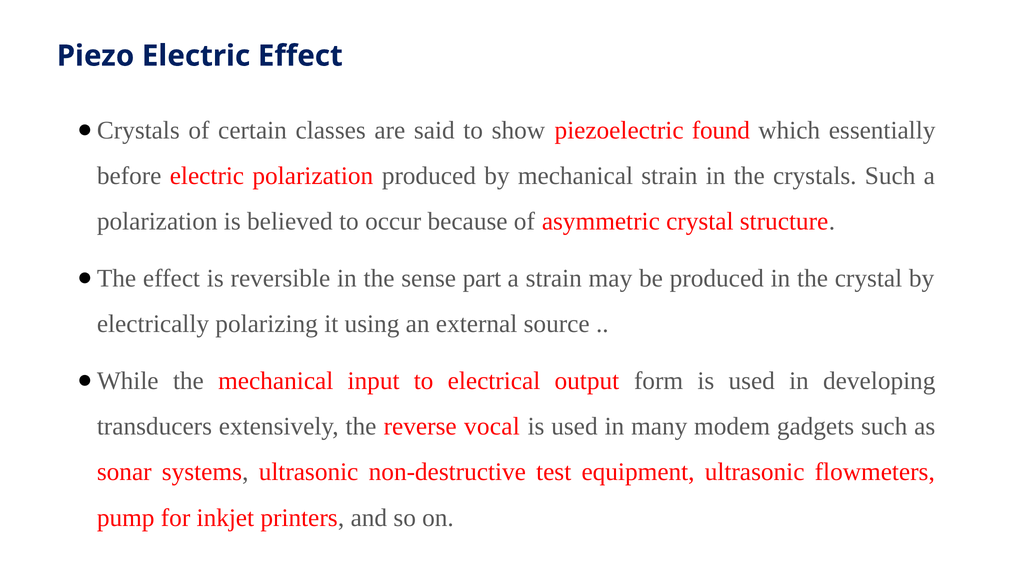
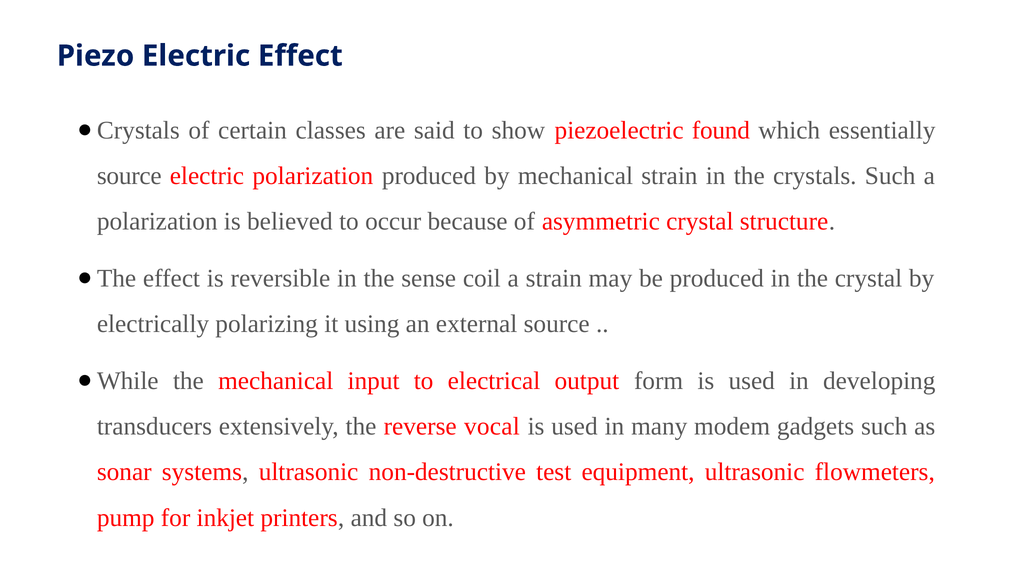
before at (129, 176): before -> source
part: part -> coil
